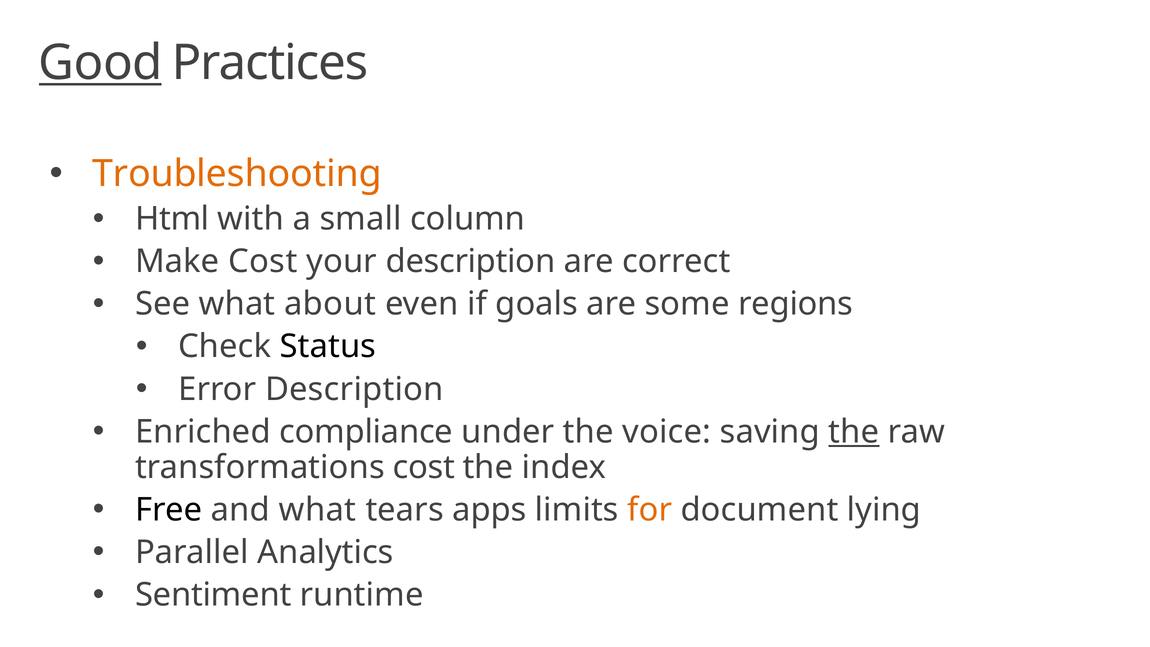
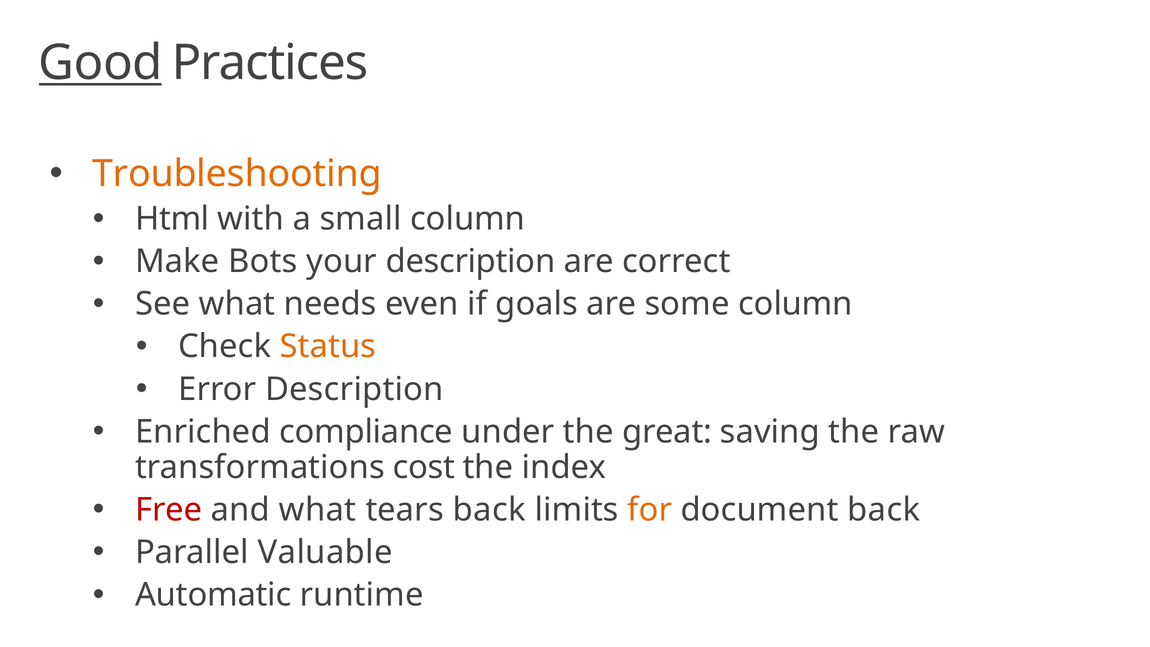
Make Cost: Cost -> Bots
about: about -> needs
some regions: regions -> column
Status colour: black -> orange
voice: voice -> great
the at (854, 432) underline: present -> none
Free colour: black -> red
tears apps: apps -> back
document lying: lying -> back
Analytics: Analytics -> Valuable
Sentiment: Sentiment -> Automatic
